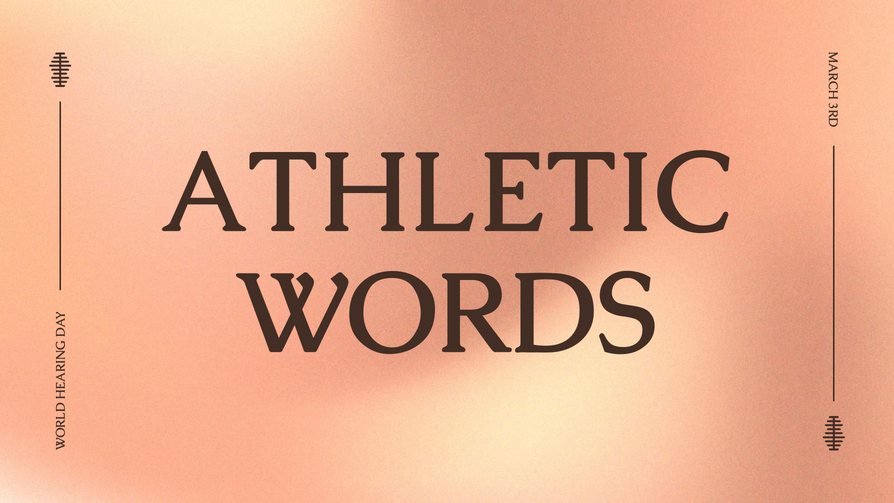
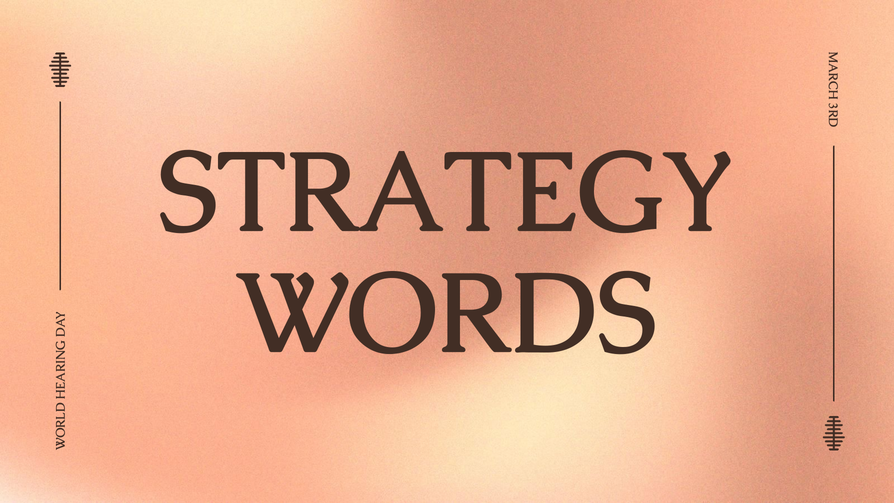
ATHLETIC: ATHLETIC -> STRATEGY
